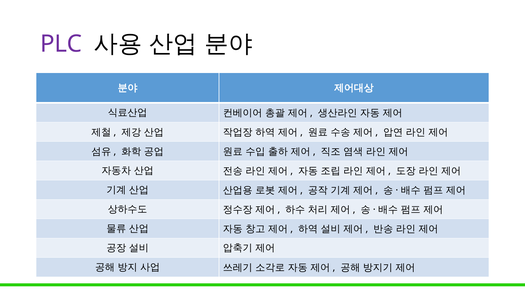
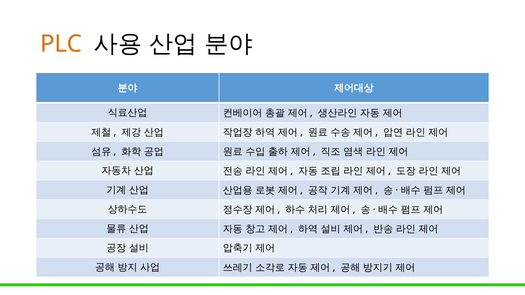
PLC colour: purple -> orange
